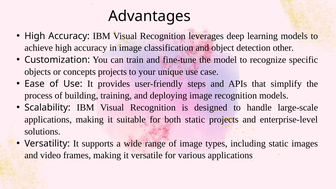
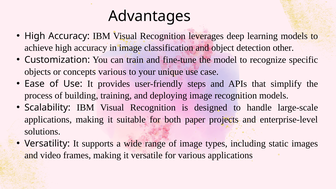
concepts projects: projects -> various
both static: static -> paper
